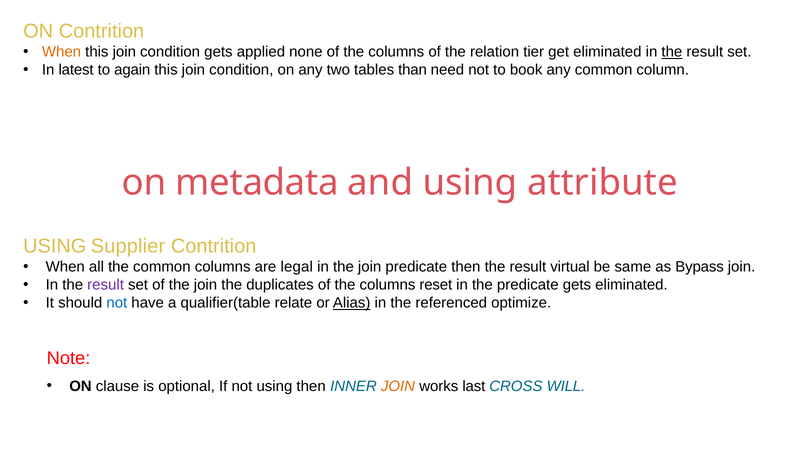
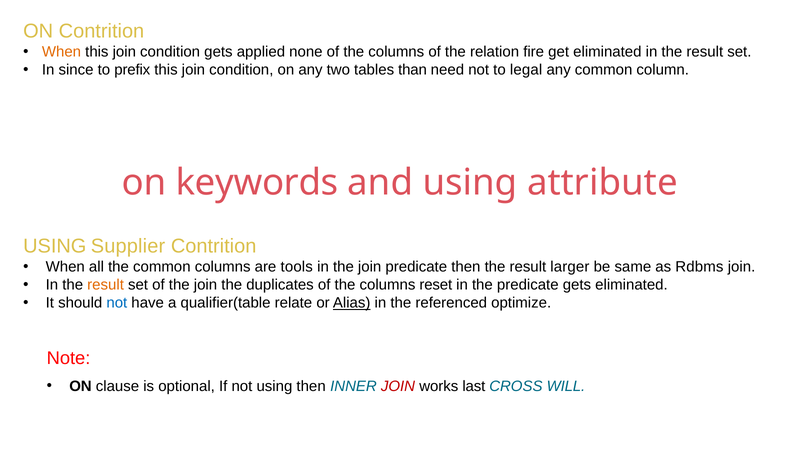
tier: tier -> fire
the at (672, 52) underline: present -> none
latest: latest -> since
again: again -> prefix
book: book -> legal
metadata: metadata -> keywords
legal: legal -> tools
virtual: virtual -> larger
Bypass: Bypass -> Rdbms
result at (106, 285) colour: purple -> orange
JOIN at (398, 386) colour: orange -> red
